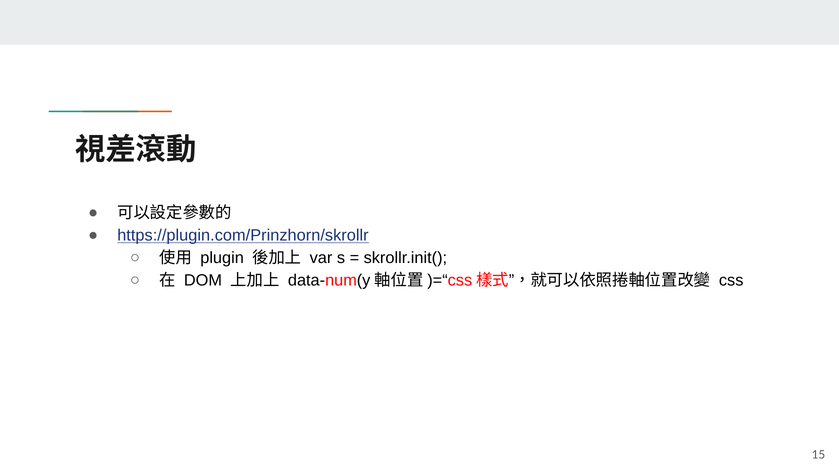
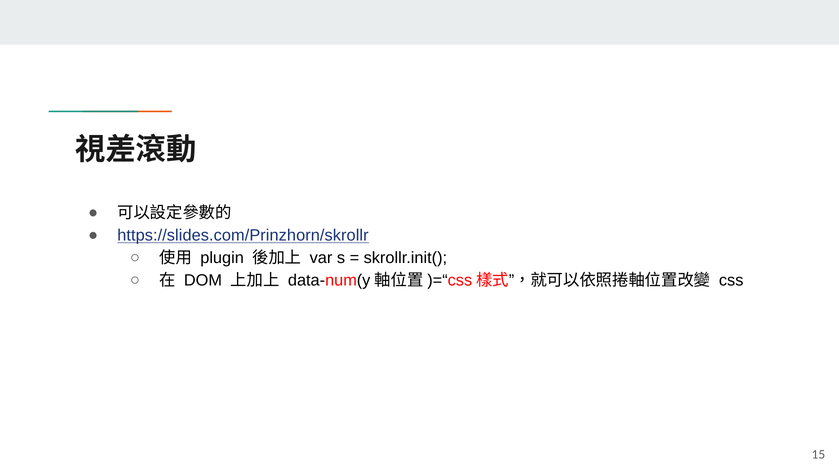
https://plugin.com/Prinzhorn/skrollr: https://plugin.com/Prinzhorn/skrollr -> https://slides.com/Prinzhorn/skrollr
